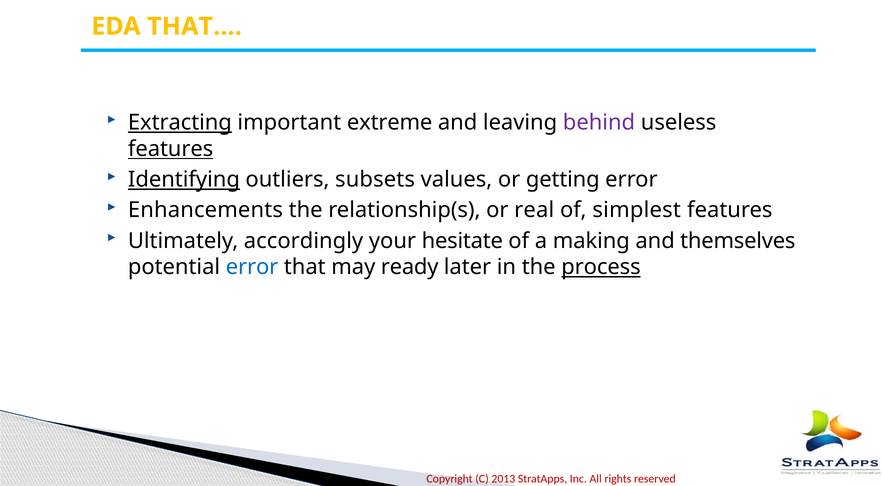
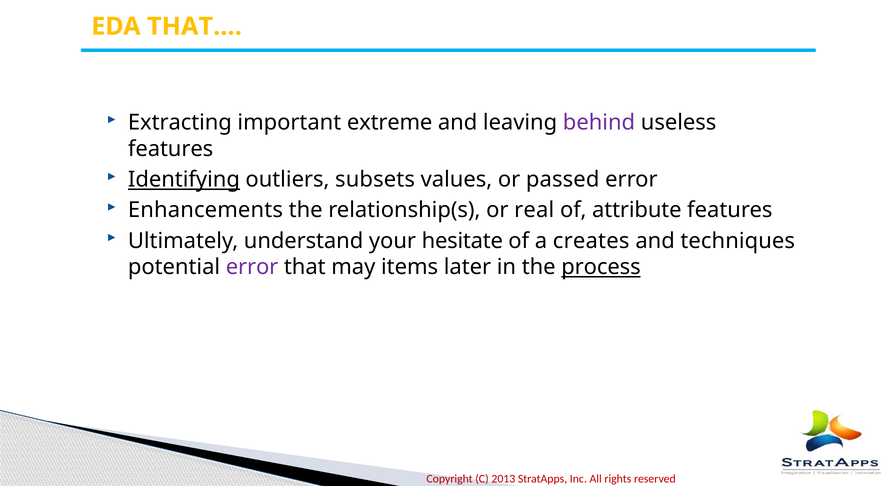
Extracting underline: present -> none
features at (171, 149) underline: present -> none
getting: getting -> passed
simplest: simplest -> attribute
accordingly: accordingly -> understand
making: making -> creates
themselves: themselves -> techniques
error at (252, 267) colour: blue -> purple
ready: ready -> items
